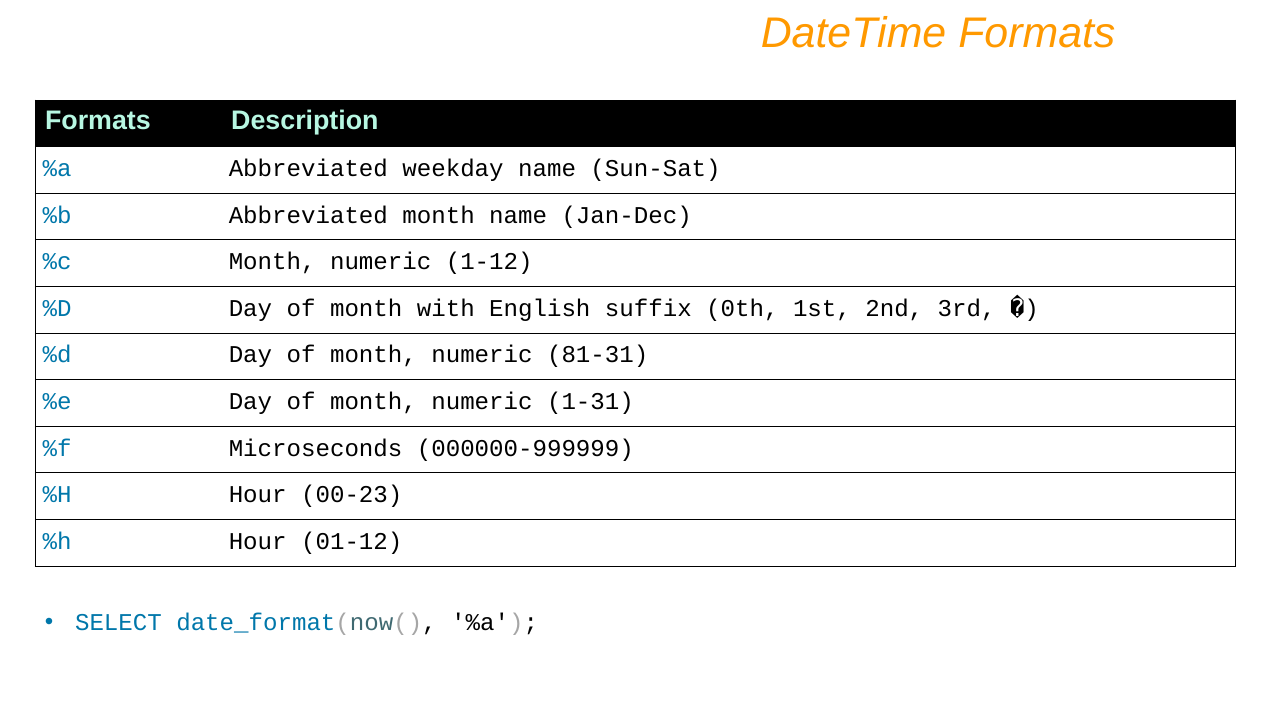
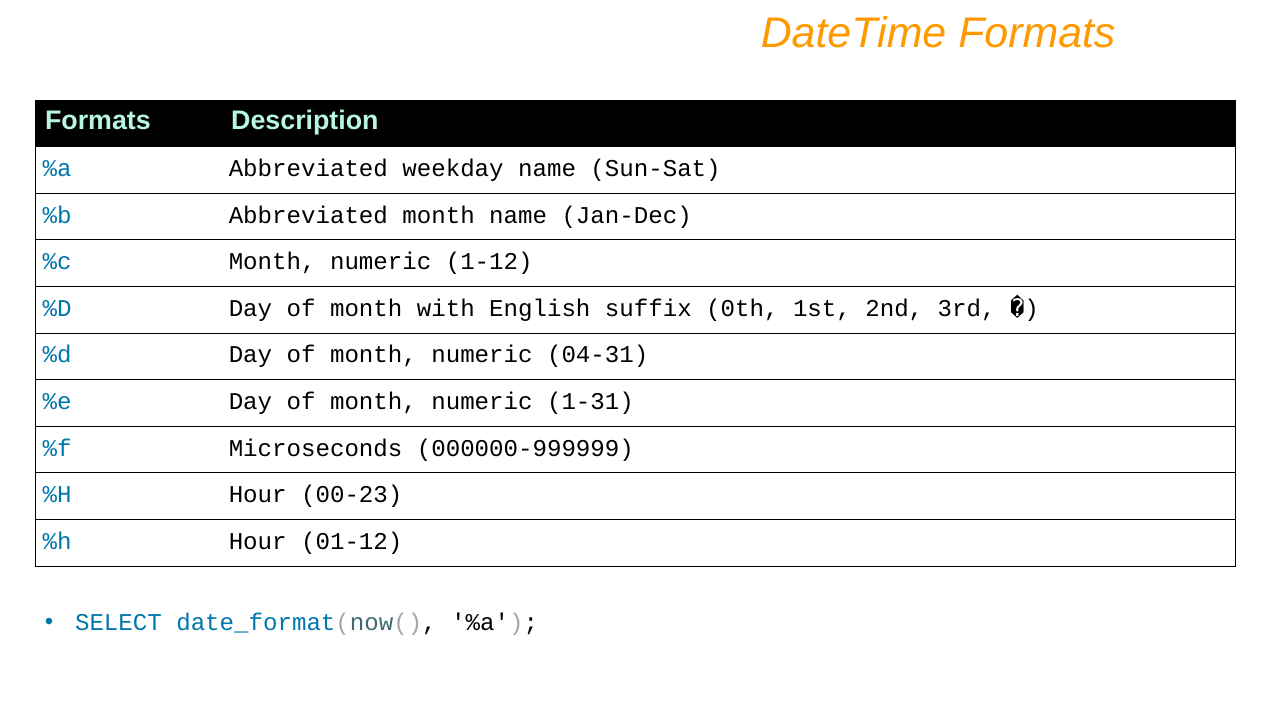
81-31: 81-31 -> 04-31
